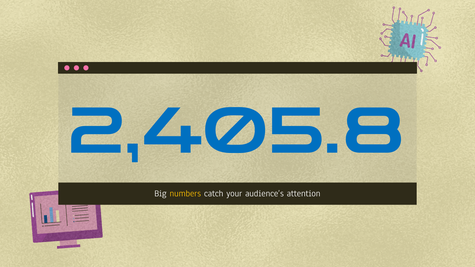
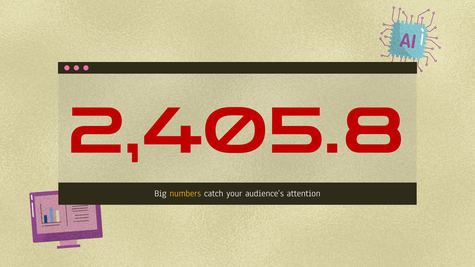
2,405.8 colour: blue -> red
